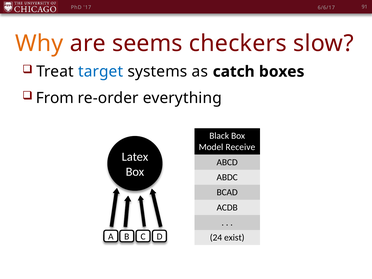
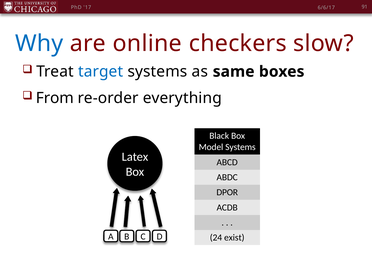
Why colour: orange -> blue
seems: seems -> online
catch: catch -> same
Model Receive: Receive -> Systems
BCAD: BCAD -> DPOR
